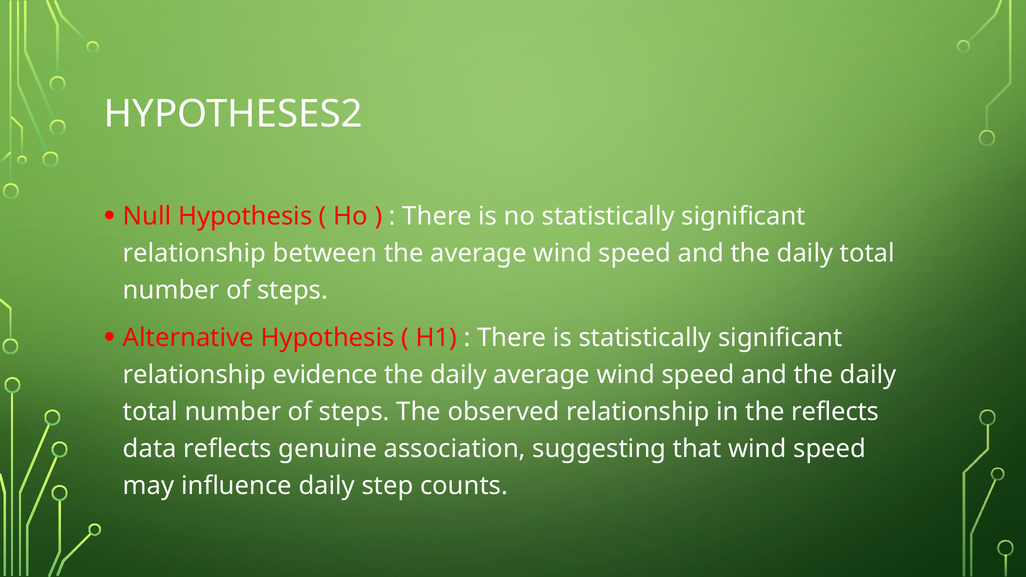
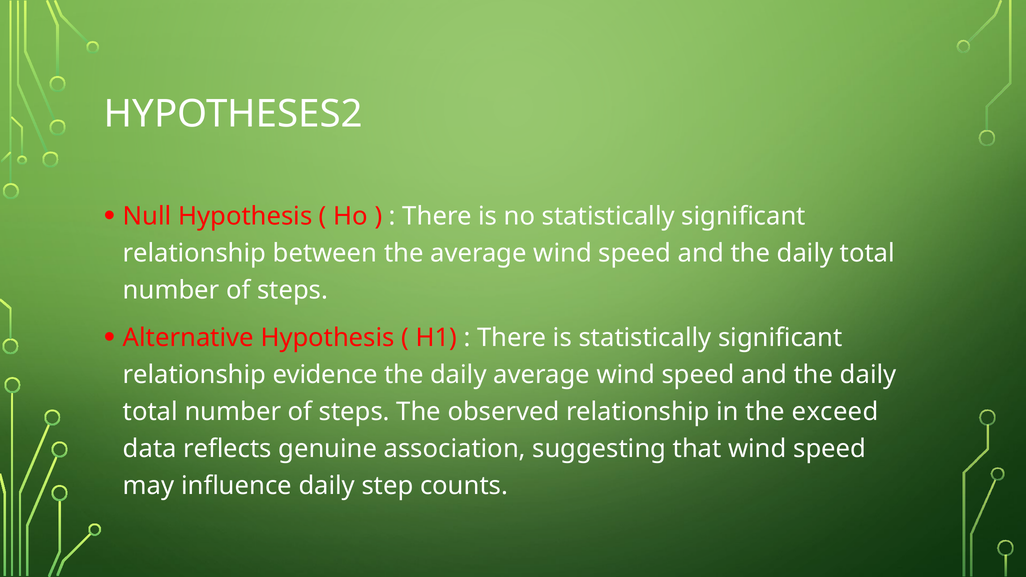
the reflects: reflects -> exceed
